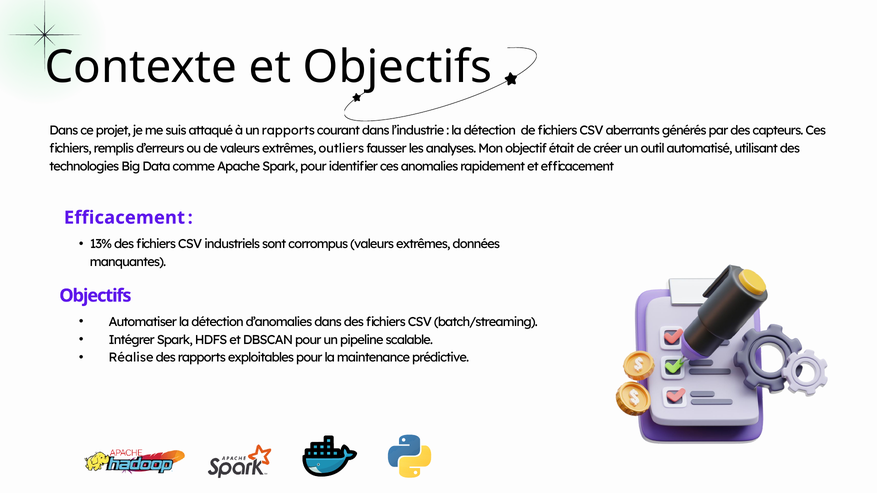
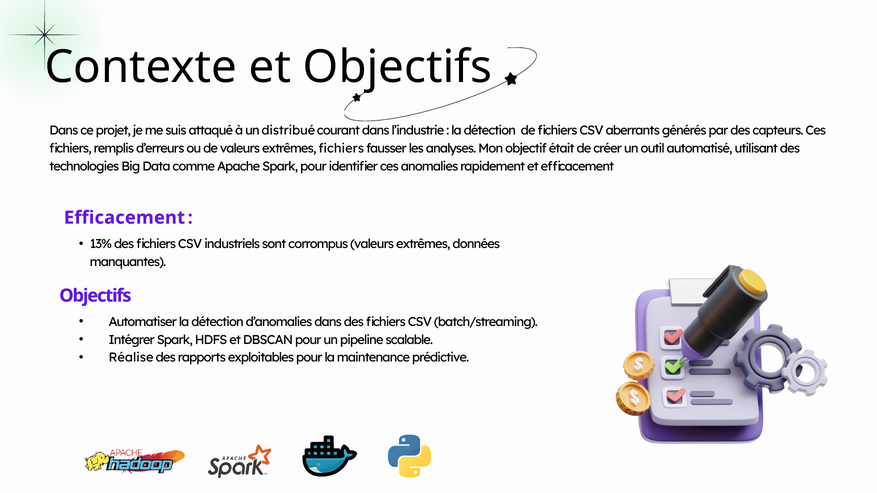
un rapports: rapports -> distribué
extrêmes outliers: outliers -> fichiers
